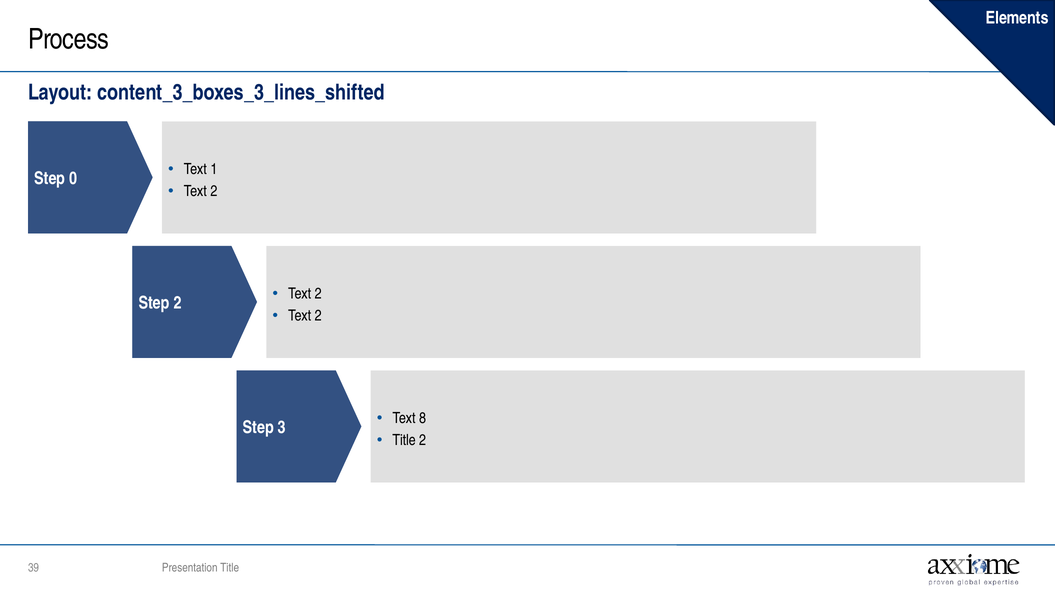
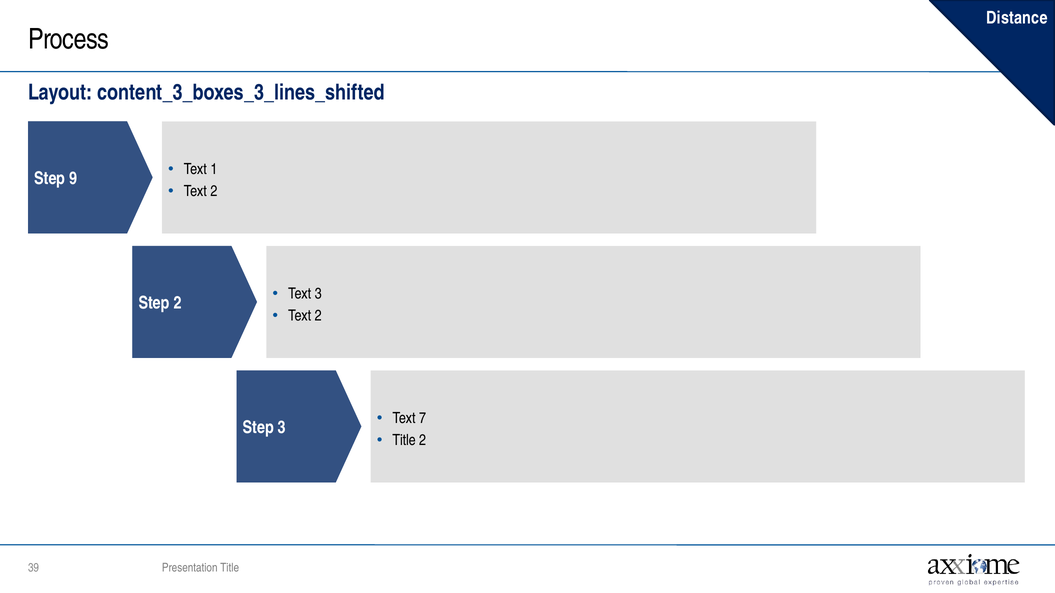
Elements: Elements -> Distance
0: 0 -> 9
2 at (318, 294): 2 -> 3
8: 8 -> 7
